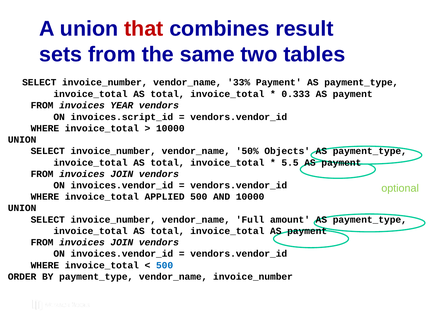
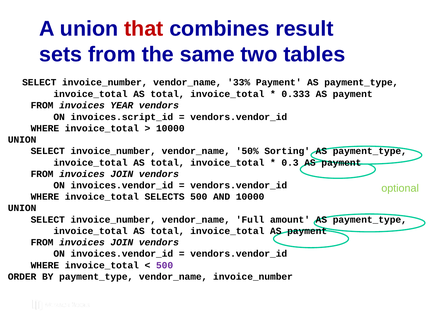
Objects: Objects -> Sorting
5.5: 5.5 -> 0.3
APPLIED: APPLIED -> SELECTS
500 at (165, 266) colour: blue -> purple
